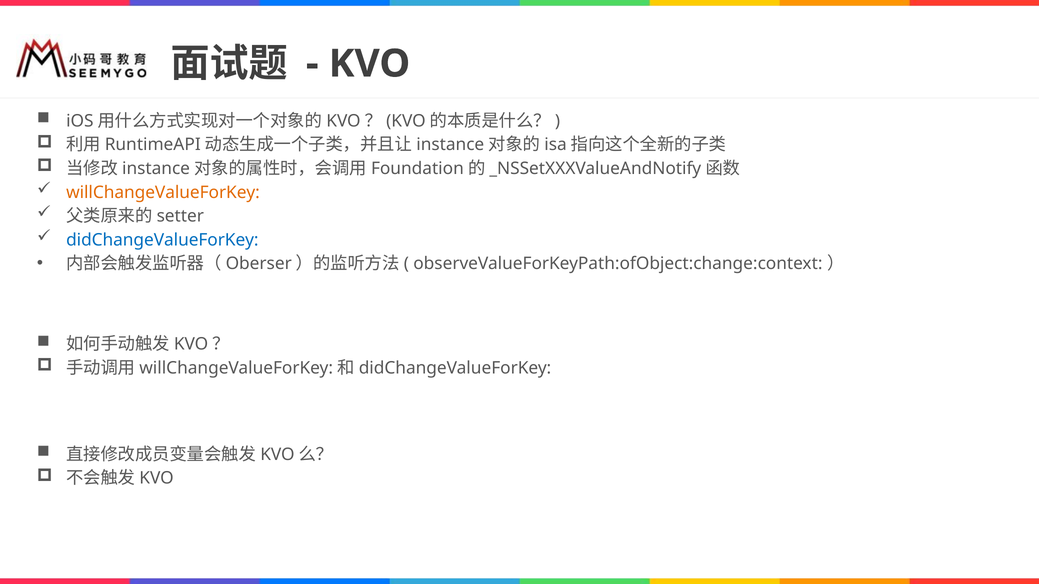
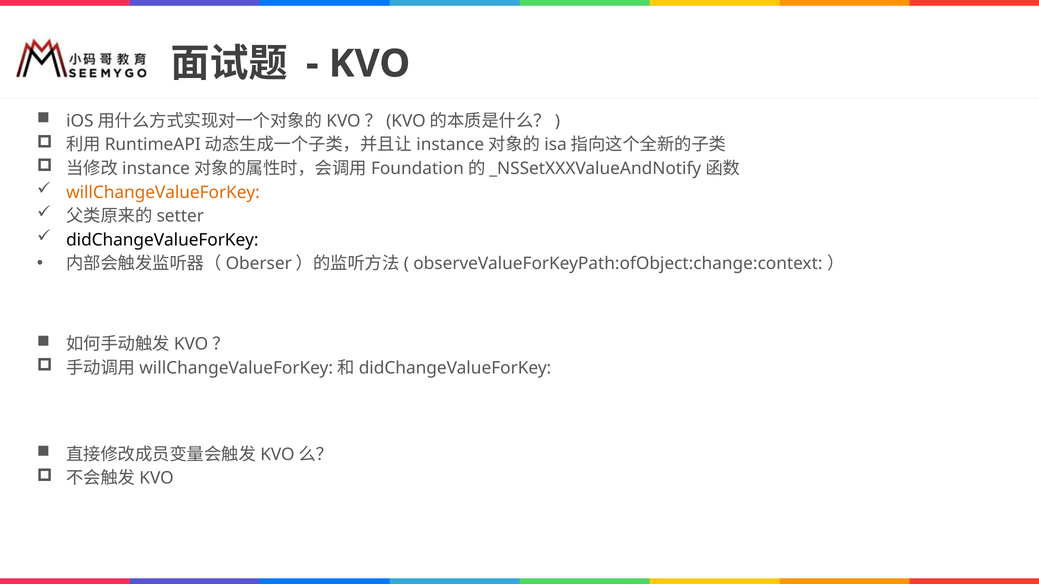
didChangeValueForKey colour: blue -> black
